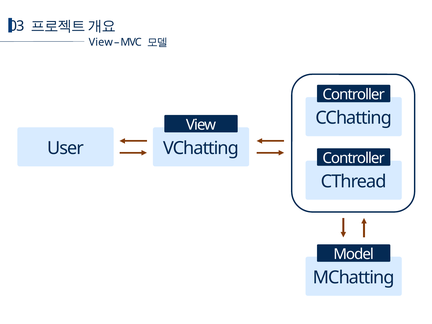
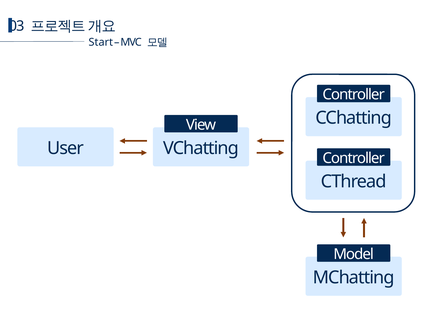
View at (101, 42): View -> Start
